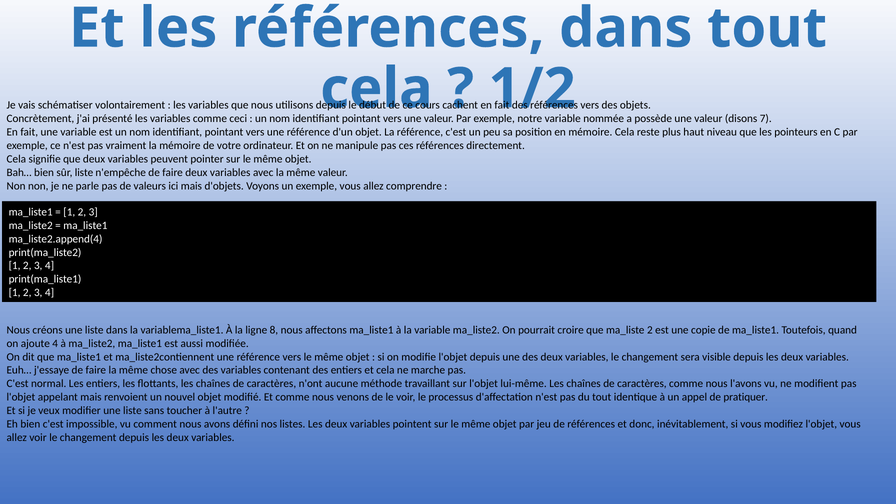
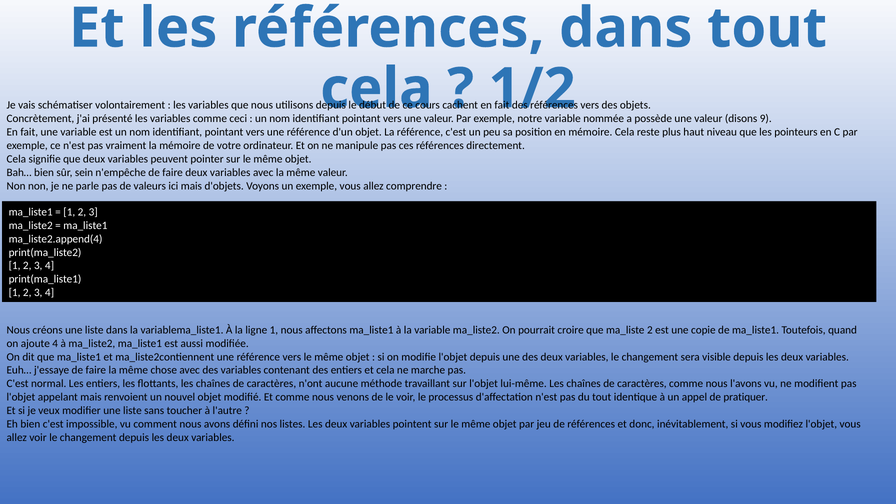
7: 7 -> 9
sûr liste: liste -> sein
ligne 8: 8 -> 1
